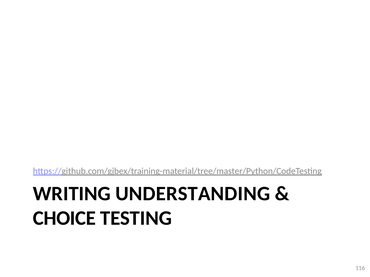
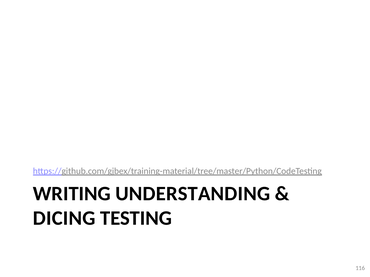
CHOICE: CHOICE -> DICING
